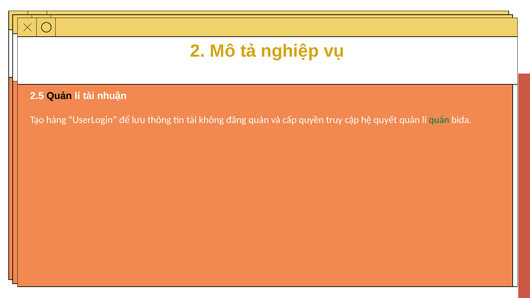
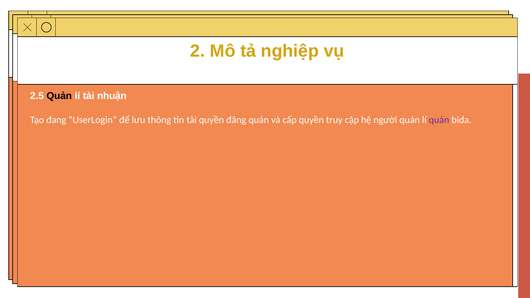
hàng: hàng -> đang
tài không: không -> quyền
quyết: quyết -> người
quán at (439, 120) colour: green -> purple
